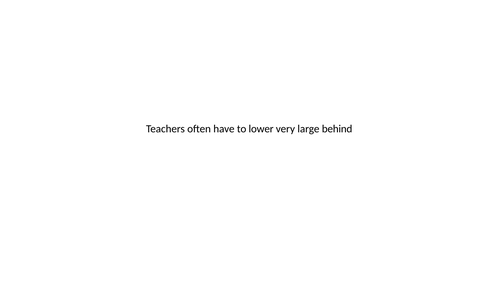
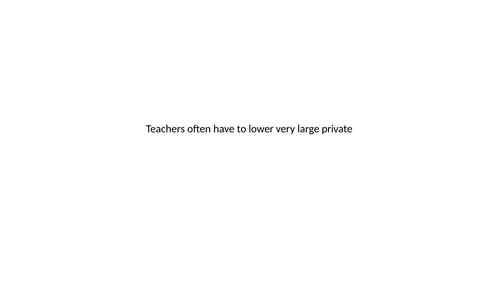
behind: behind -> private
